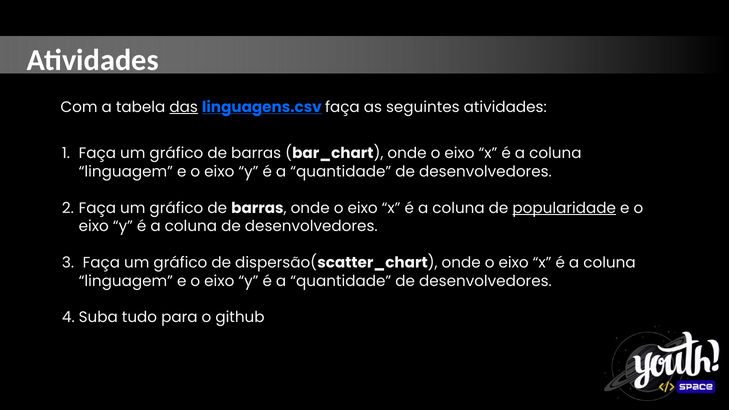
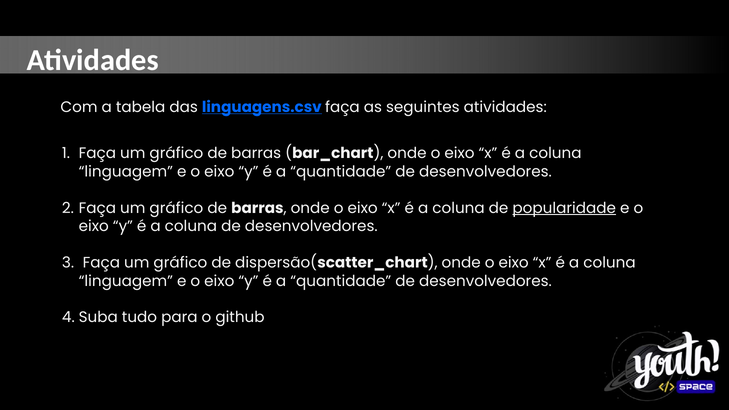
das underline: present -> none
